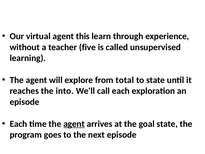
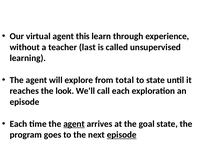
five: five -> last
into: into -> look
episode at (122, 135) underline: none -> present
